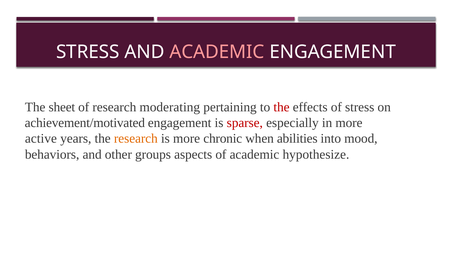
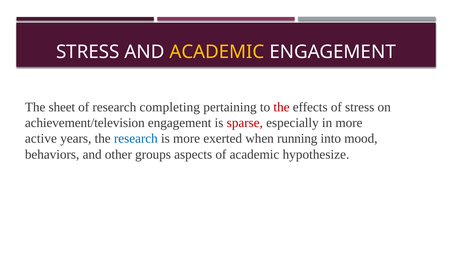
ACADEMIC at (217, 52) colour: pink -> yellow
moderating: moderating -> completing
achievement/motivated: achievement/motivated -> achievement/television
research at (136, 139) colour: orange -> blue
chronic: chronic -> exerted
abilities: abilities -> running
